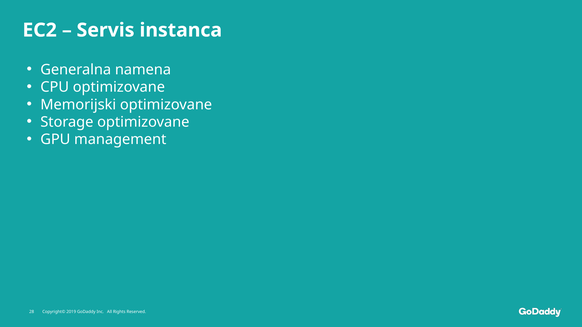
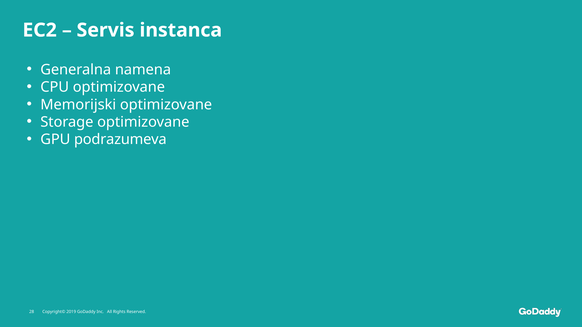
management: management -> podrazumeva
